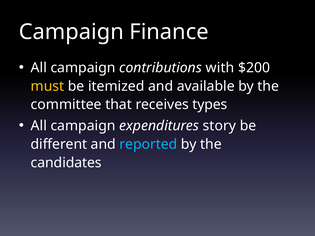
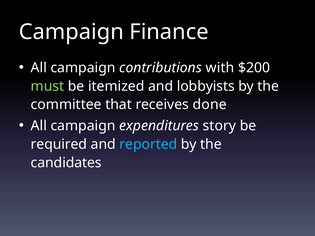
must colour: yellow -> light green
available: available -> lobbyists
types: types -> done
different: different -> required
